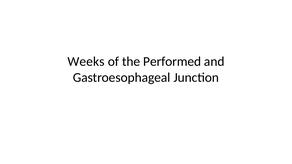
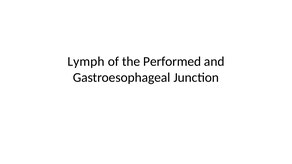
Weeks: Weeks -> Lymph
